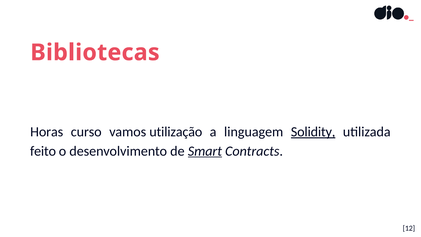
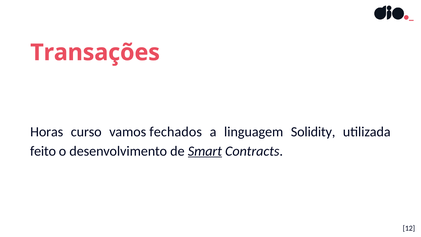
Bibliotecas: Bibliotecas -> Transações
utilização: utilização -> fechados
Solidity underline: present -> none
